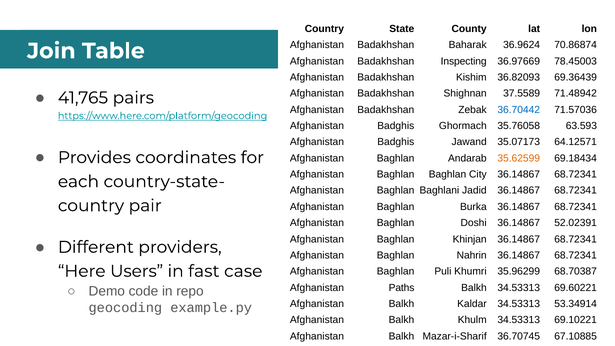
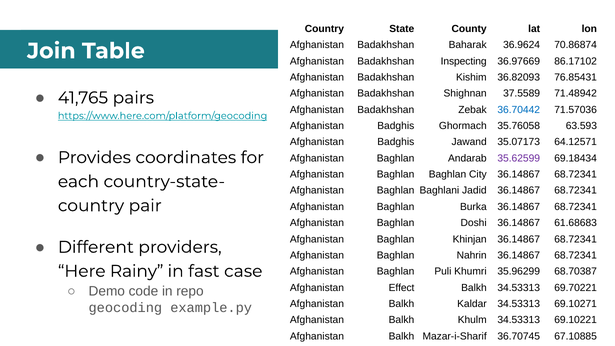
78.45003: 78.45003 -> 86.17102
69.36439: 69.36439 -> 76.85431
35.62599 colour: orange -> purple
52.02391: 52.02391 -> 61.68683
Users: Users -> Rainy
Paths: Paths -> Effect
69.60221: 69.60221 -> 69.70221
53.34914: 53.34914 -> 69.10271
